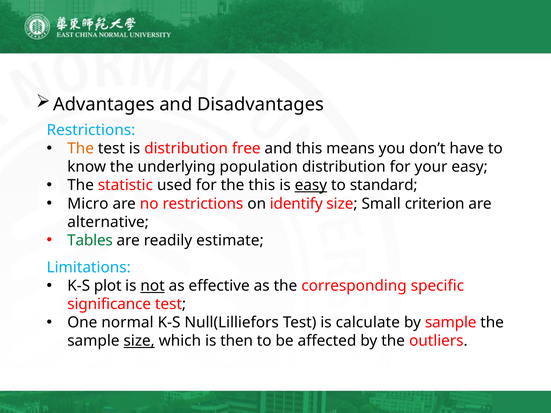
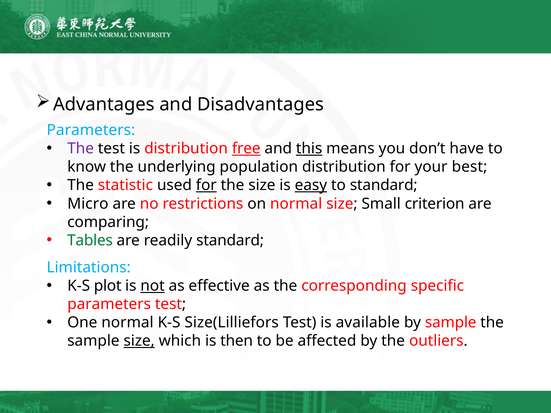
Restrictions at (91, 130): Restrictions -> Parameters
The at (81, 149) colour: orange -> purple
free underline: none -> present
this at (309, 149) underline: none -> present
your easy: easy -> best
for at (206, 185) underline: none -> present
the this: this -> size
on identify: identify -> normal
alternative: alternative -> comparing
readily estimate: estimate -> standard
significance at (109, 304): significance -> parameters
Null(Lilliefors: Null(Lilliefors -> Size(Lilliefors
calculate: calculate -> available
